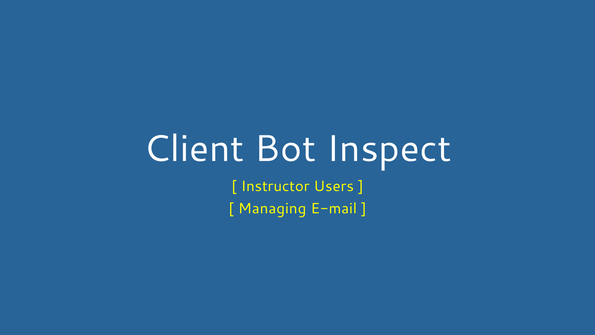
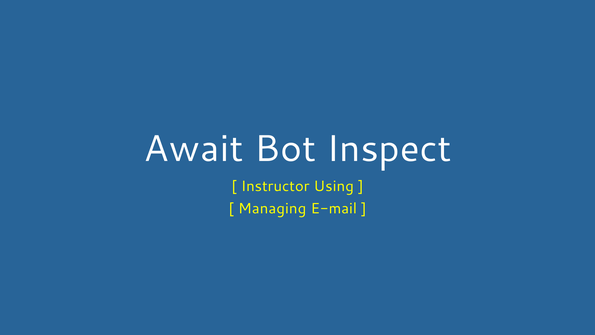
Client: Client -> Await
Users: Users -> Using
